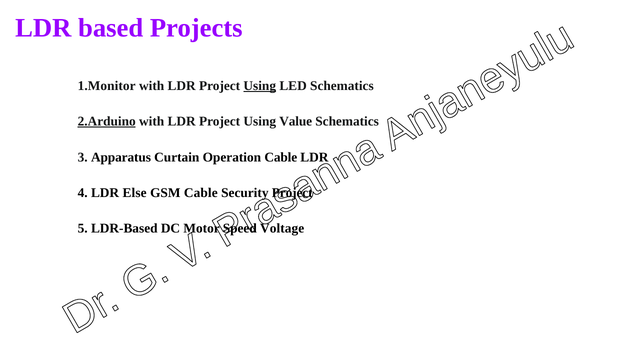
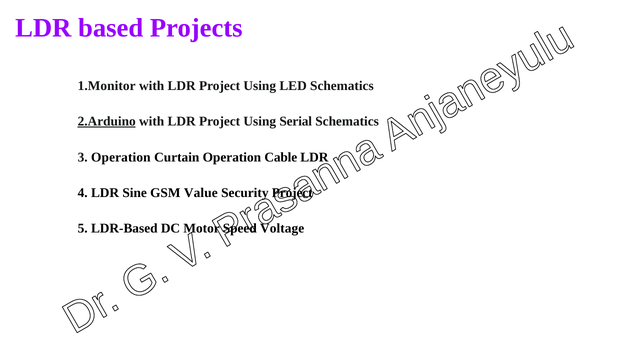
Using at (260, 86) underline: present -> none
Value: Value -> Serial
3 Apparatus: Apparatus -> Operation
Else: Else -> Sine
GSM Cable: Cable -> Value
